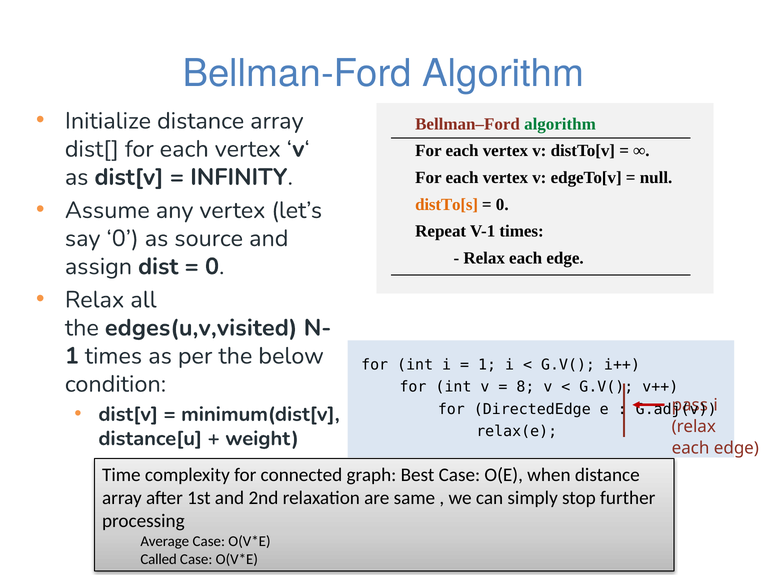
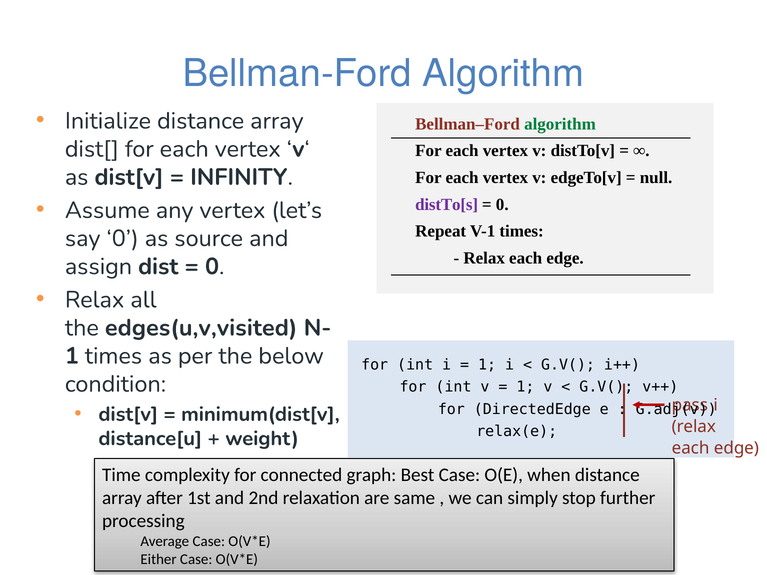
distTo[s colour: orange -> purple
8 at (525, 387): 8 -> 1
Called: Called -> Either
